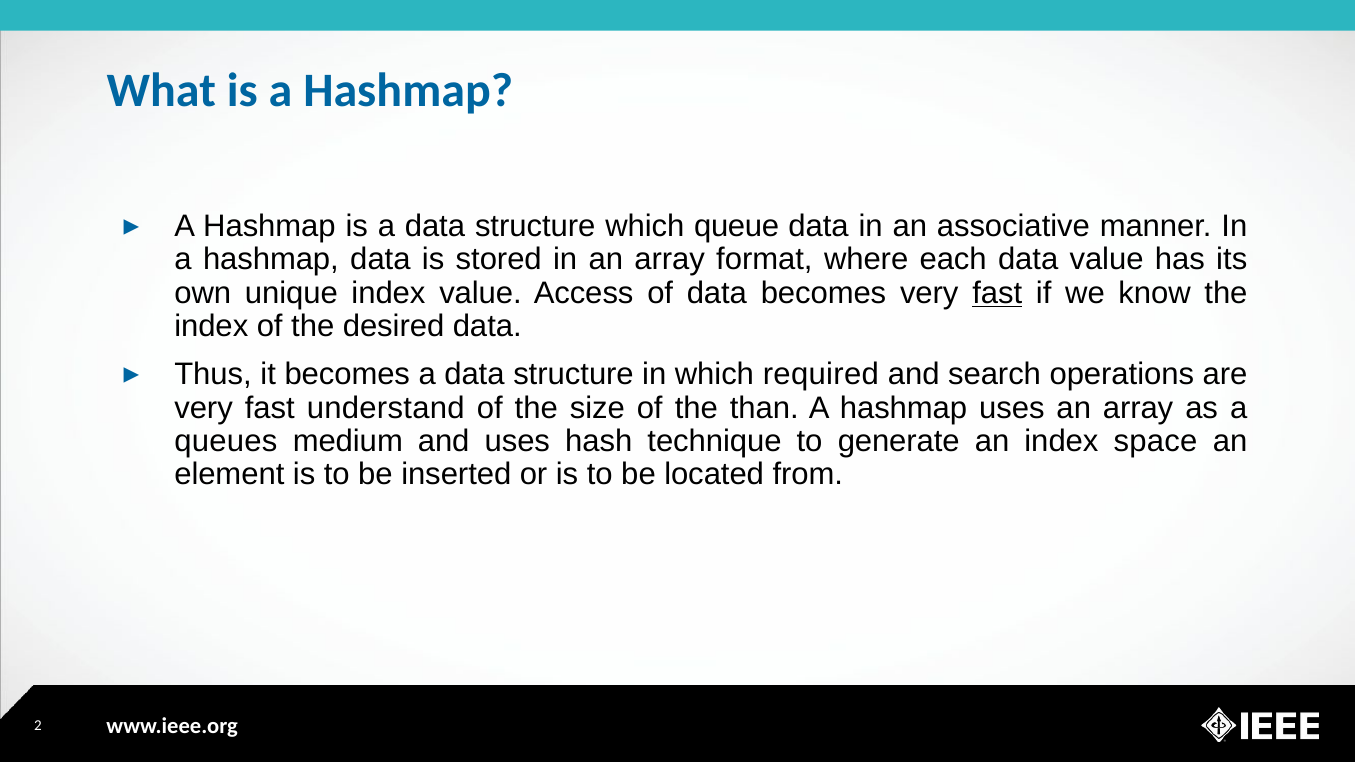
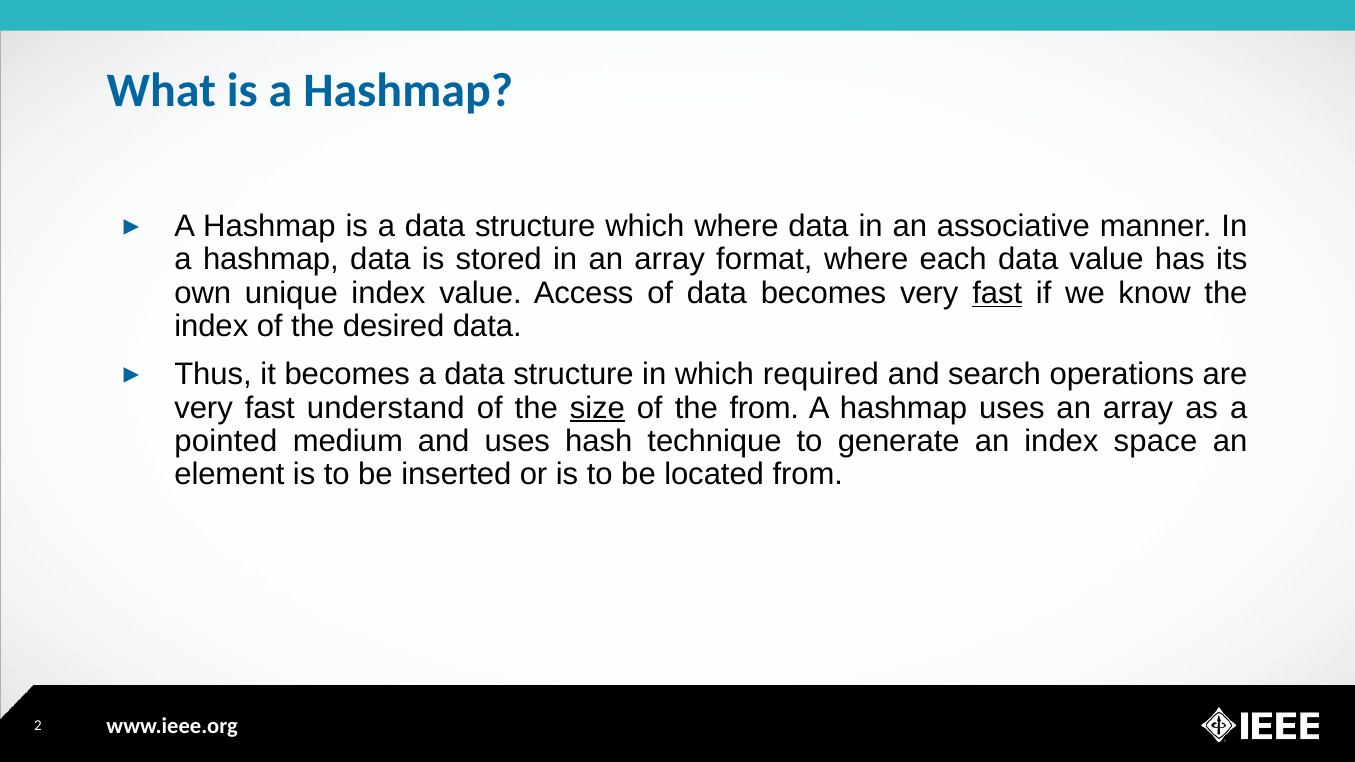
which queue: queue -> where
size underline: none -> present
the than: than -> from
queues: queues -> pointed
